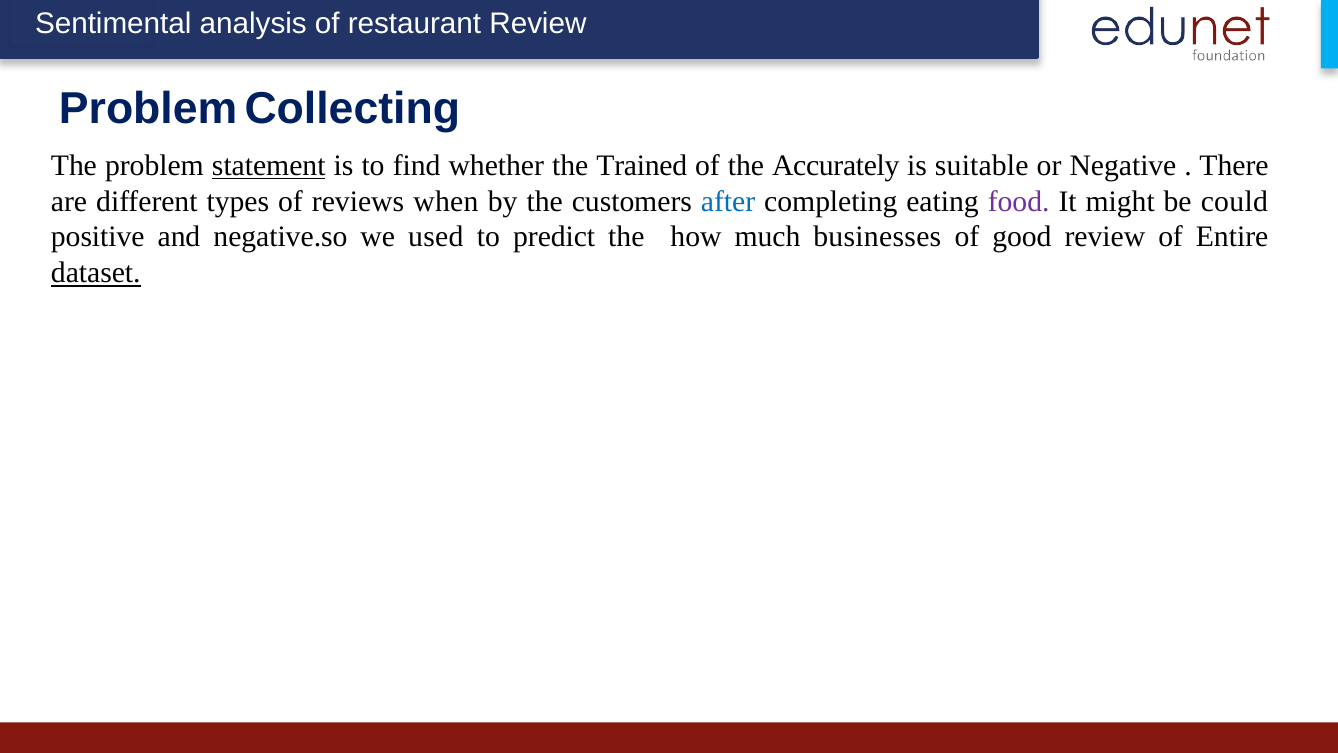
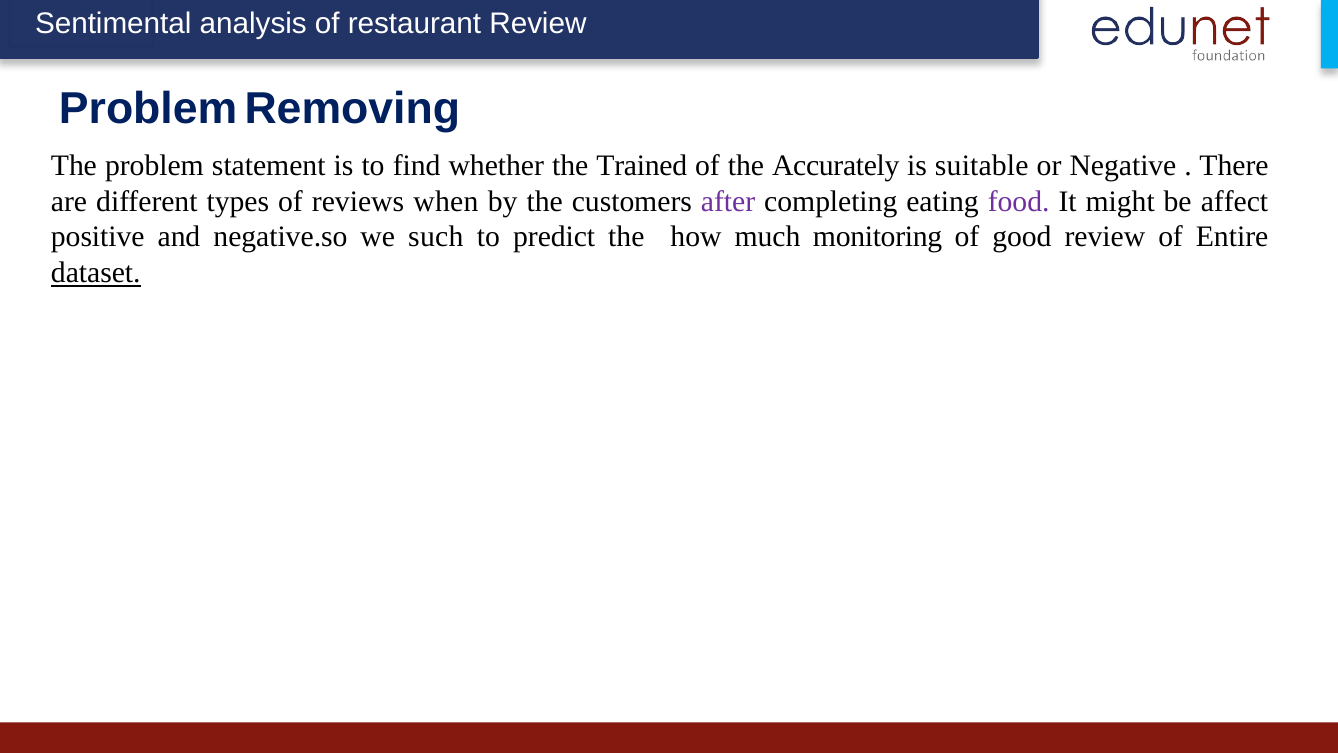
Collecting: Collecting -> Removing
statement underline: present -> none
after colour: blue -> purple
could: could -> affect
used: used -> such
businesses: businesses -> monitoring
